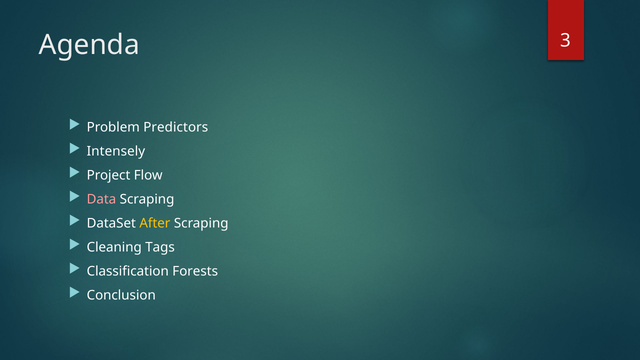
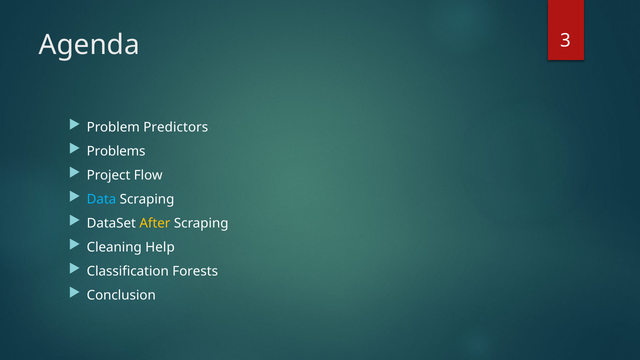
Intensely: Intensely -> Problems
Data colour: pink -> light blue
Tags: Tags -> Help
